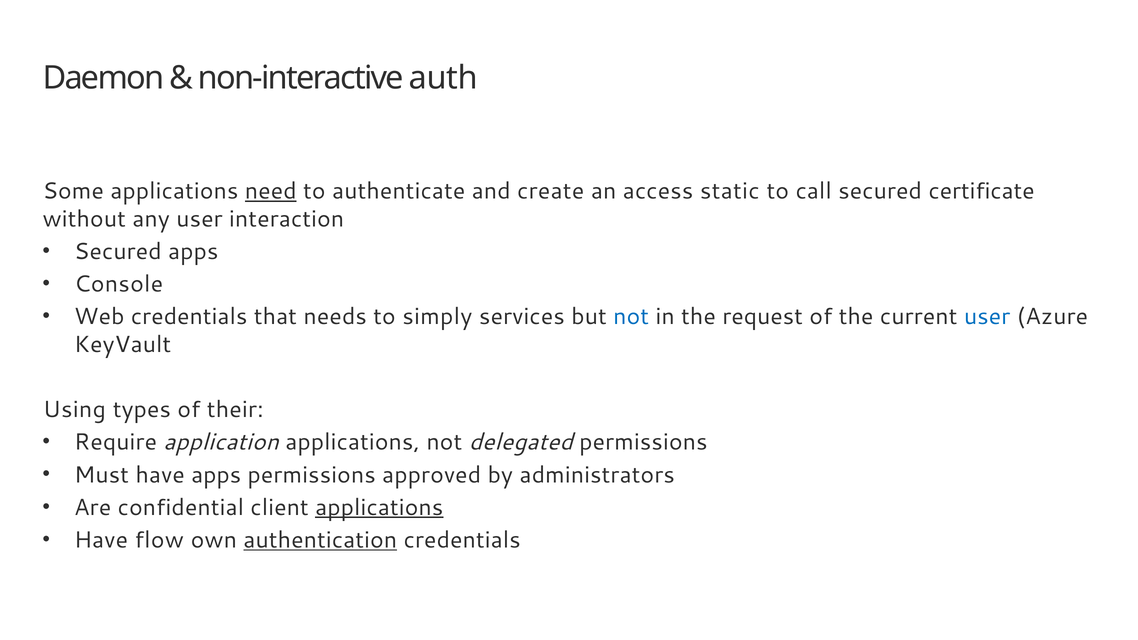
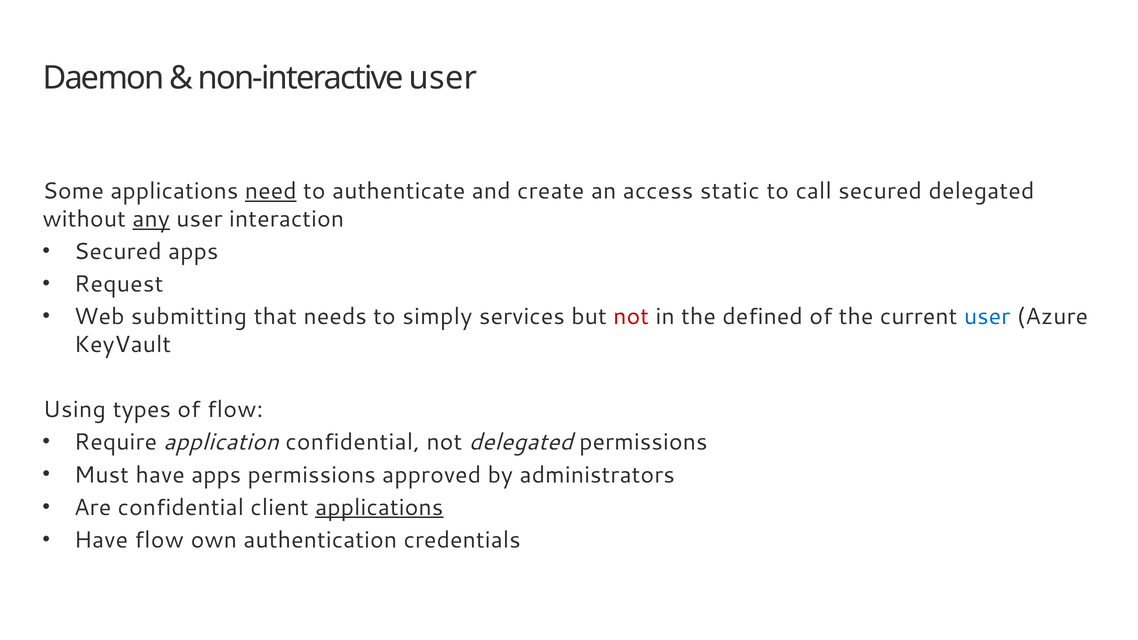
non-interactive auth: auth -> user
secured certificate: certificate -> delegated
any underline: none -> present
Console: Console -> Request
Web credentials: credentials -> submitting
not at (631, 317) colour: blue -> red
request: request -> defined
of their: their -> flow
application applications: applications -> confidential
authentication underline: present -> none
